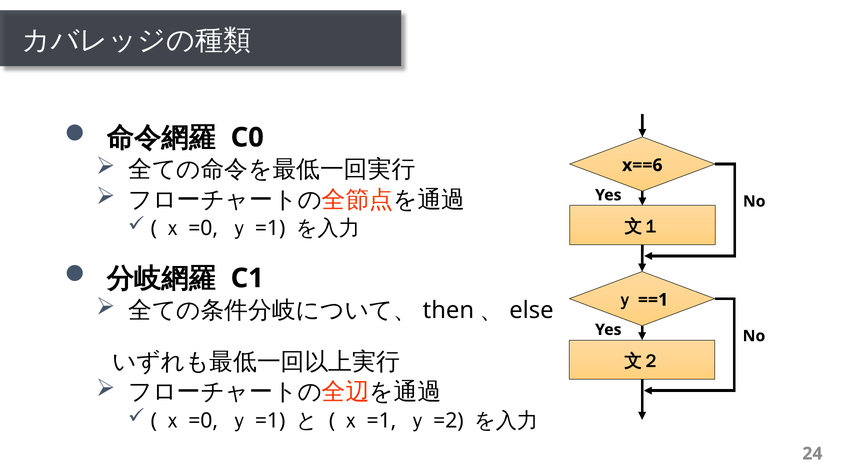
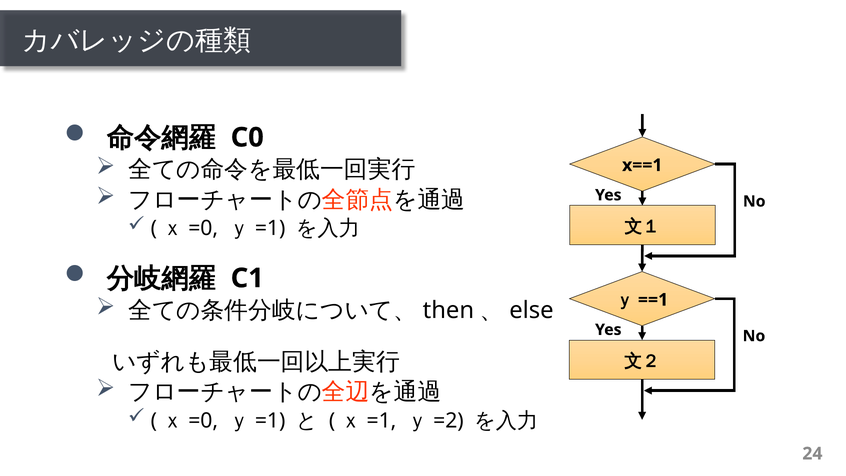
x==6: x==6 -> x==1
